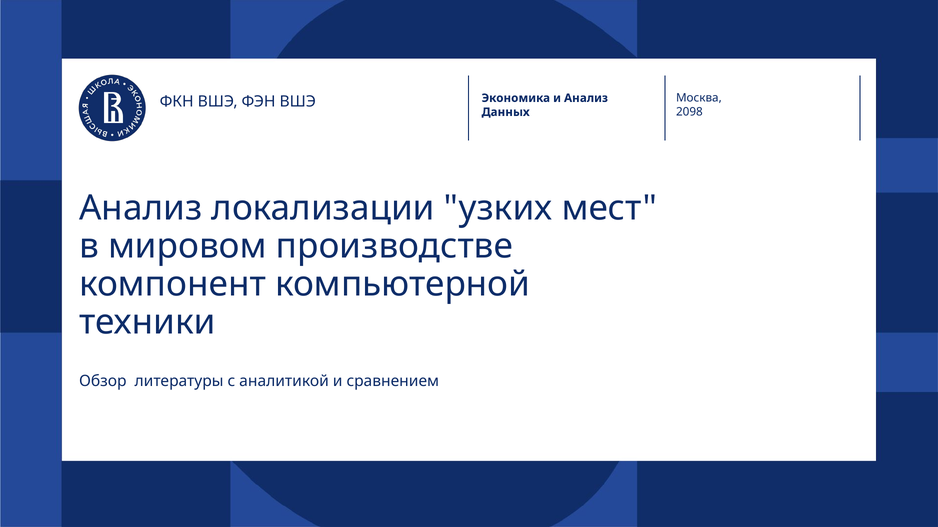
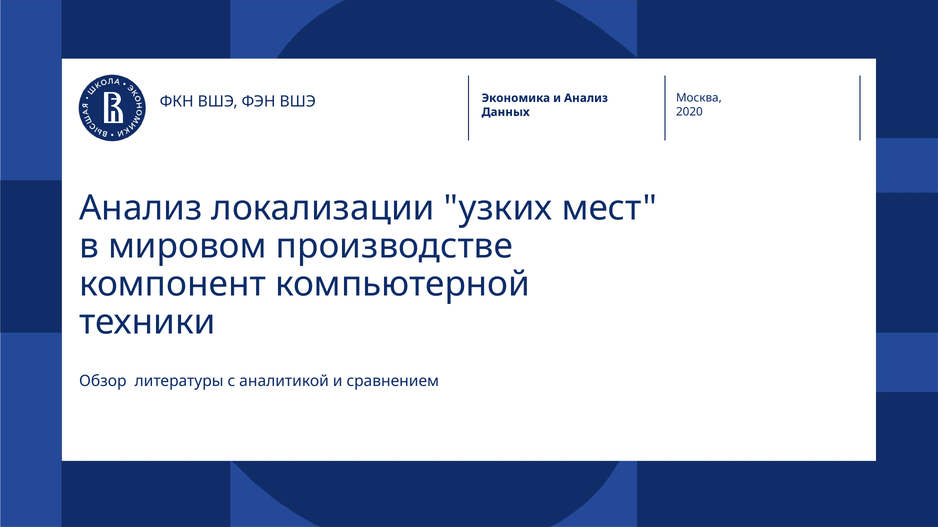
2098: 2098 -> 2020
